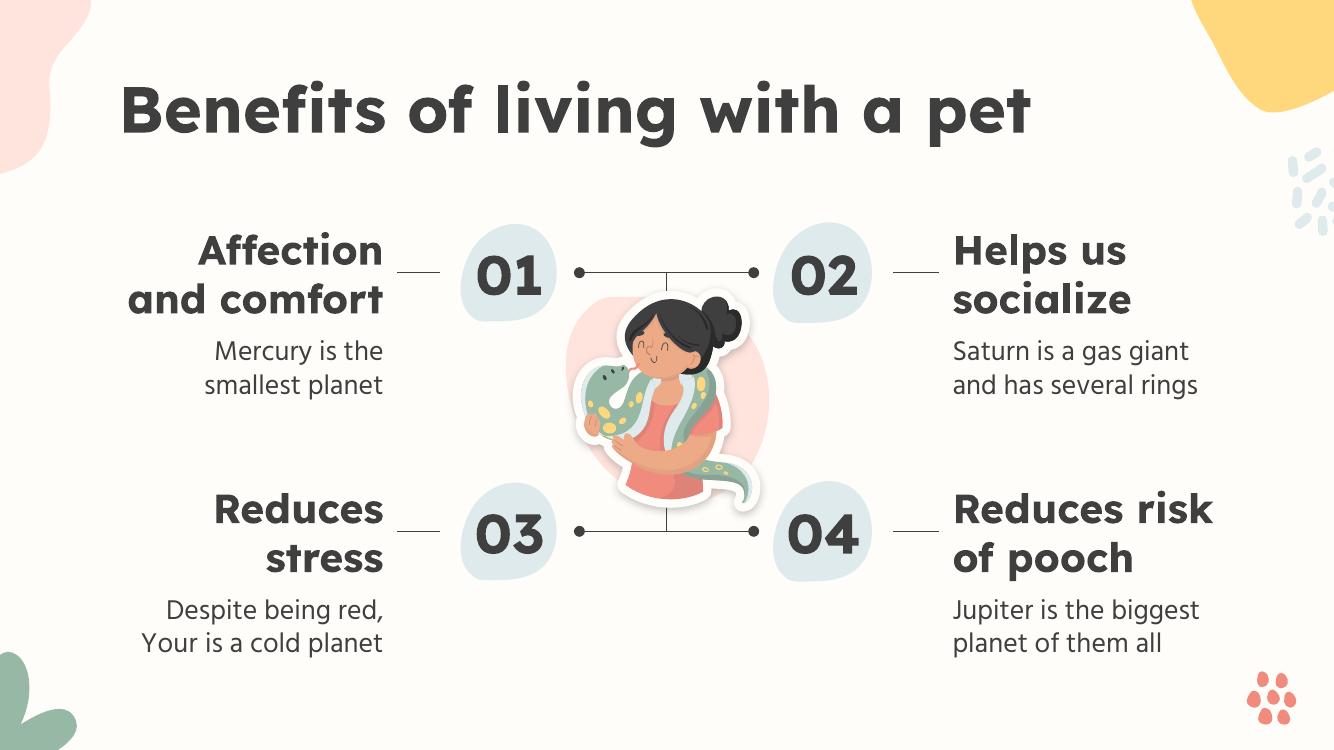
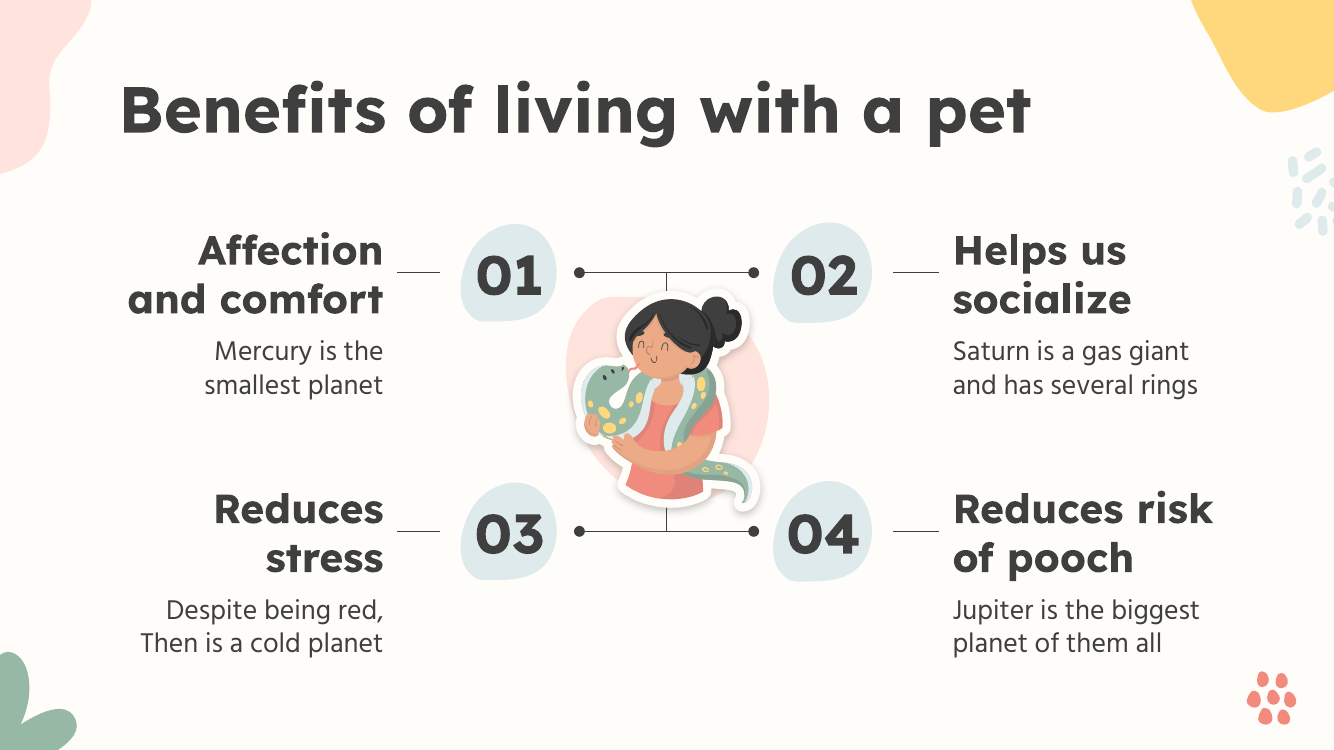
Your: Your -> Then
